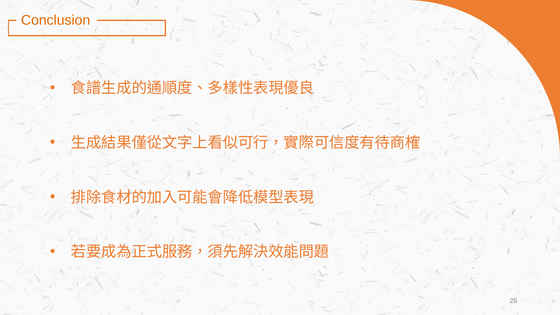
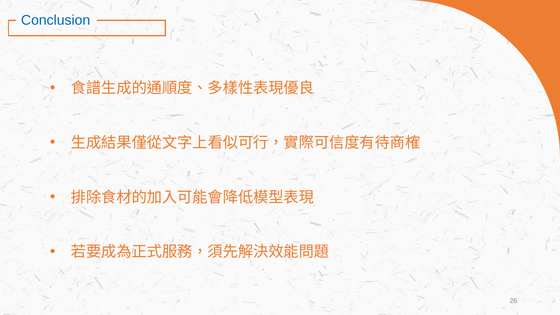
Conclusion colour: orange -> blue
